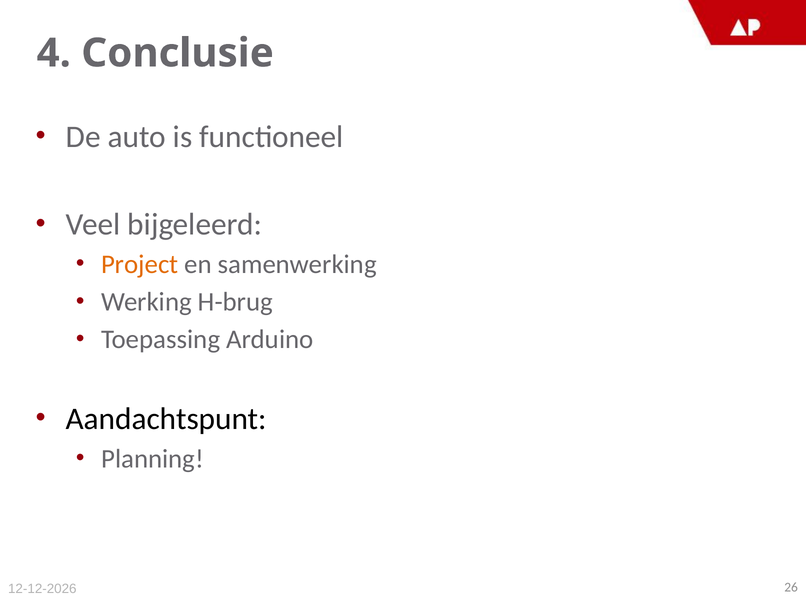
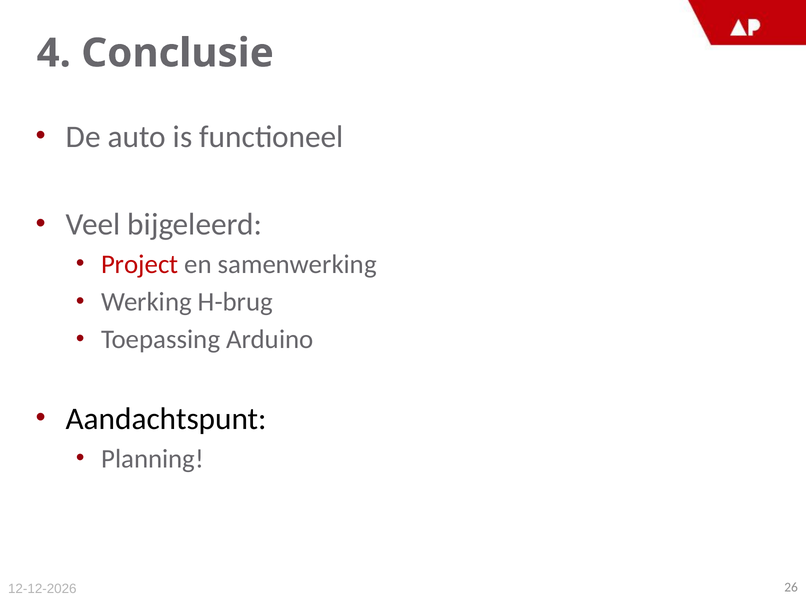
Project colour: orange -> red
